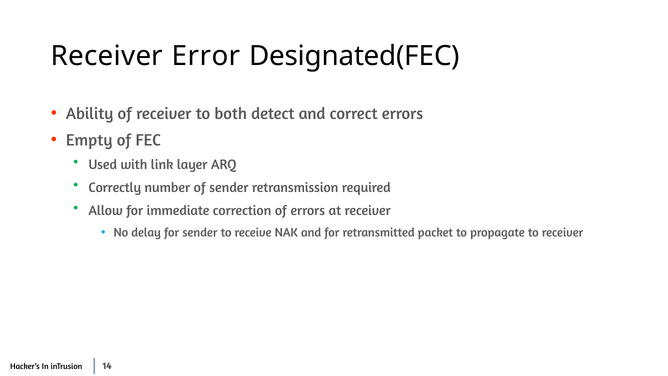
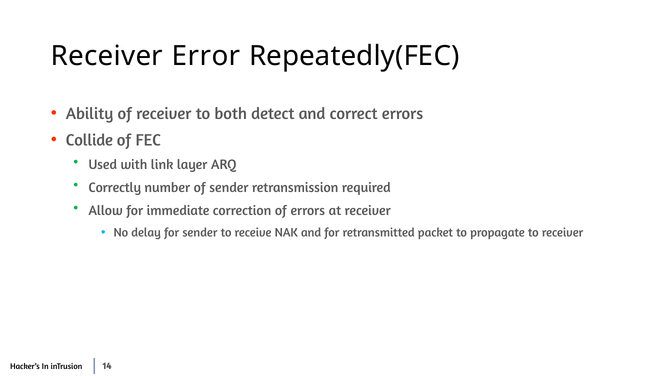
Designated(FEC: Designated(FEC -> Repeatedly(FEC
Empty: Empty -> Collide
